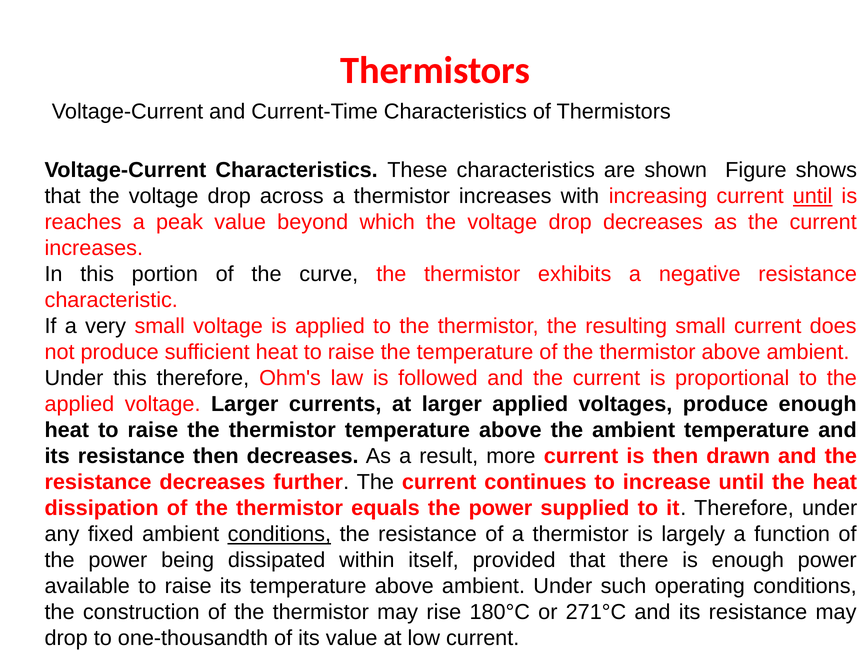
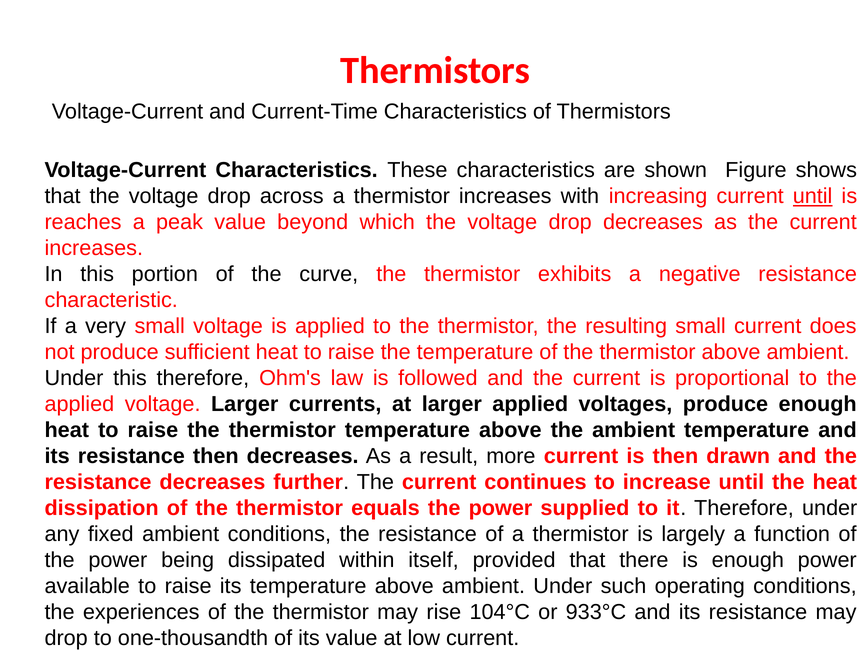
conditions at (279, 534) underline: present -> none
construction: construction -> experiences
180°C: 180°C -> 104°C
271°C: 271°C -> 933°C
